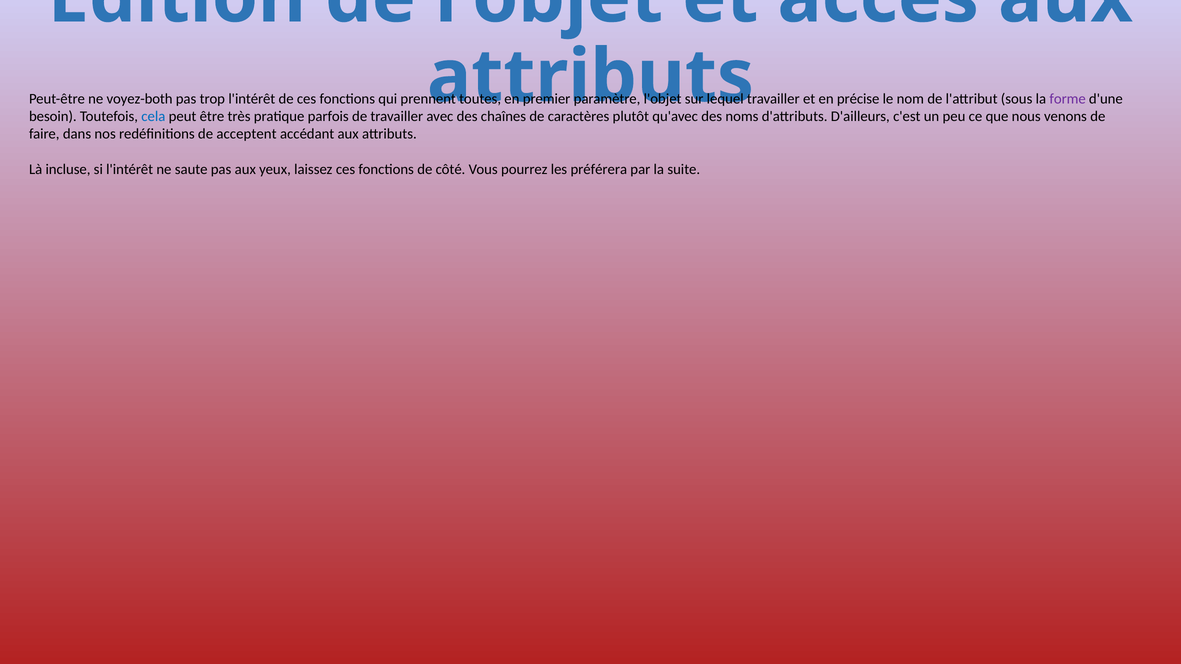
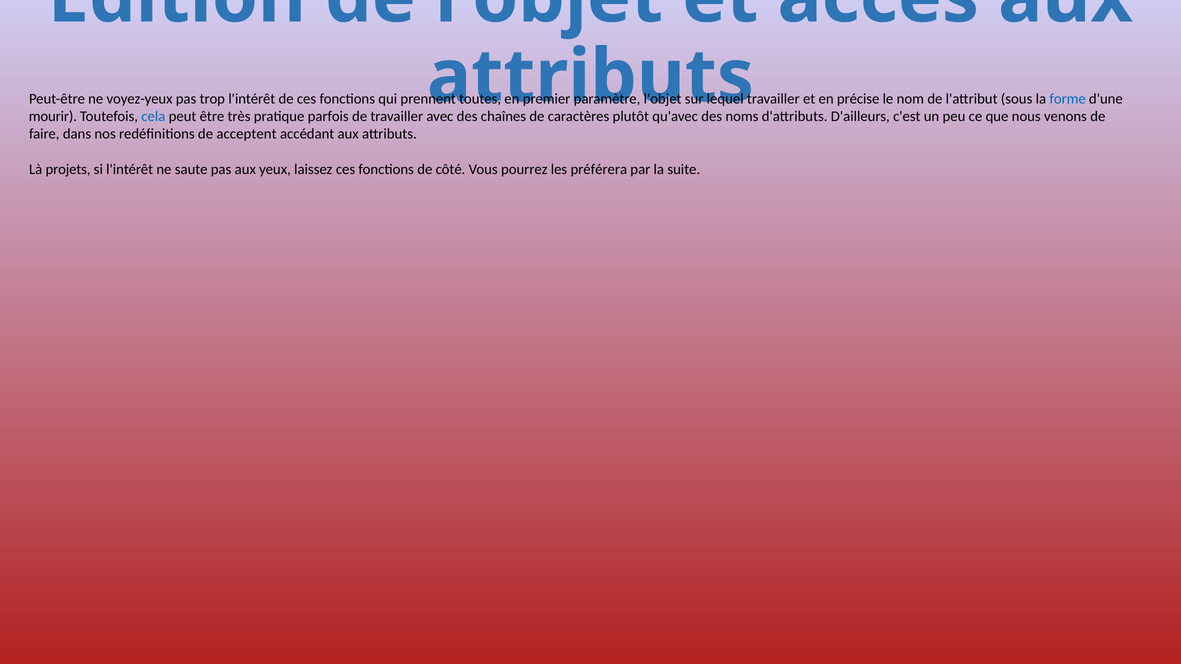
voyez-both: voyez-both -> voyez-yeux
forme colour: purple -> blue
besoin: besoin -> mourir
incluse: incluse -> projets
